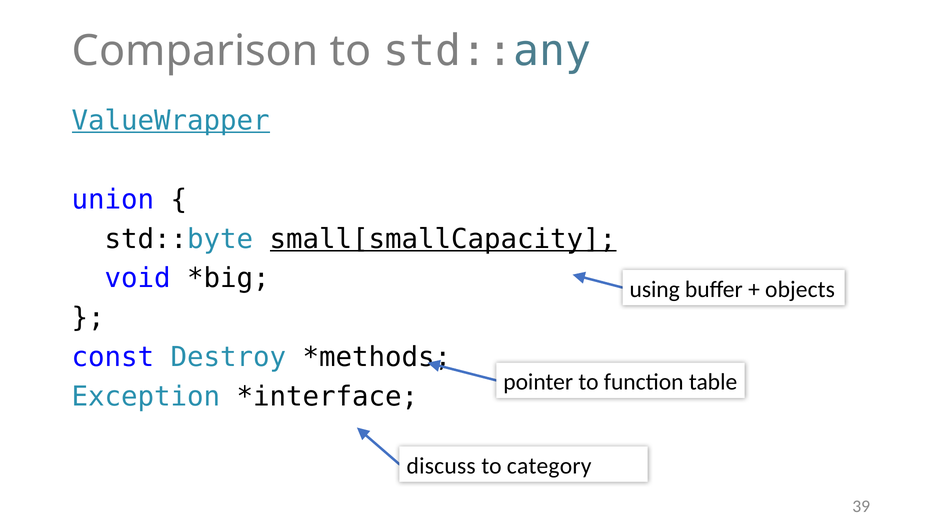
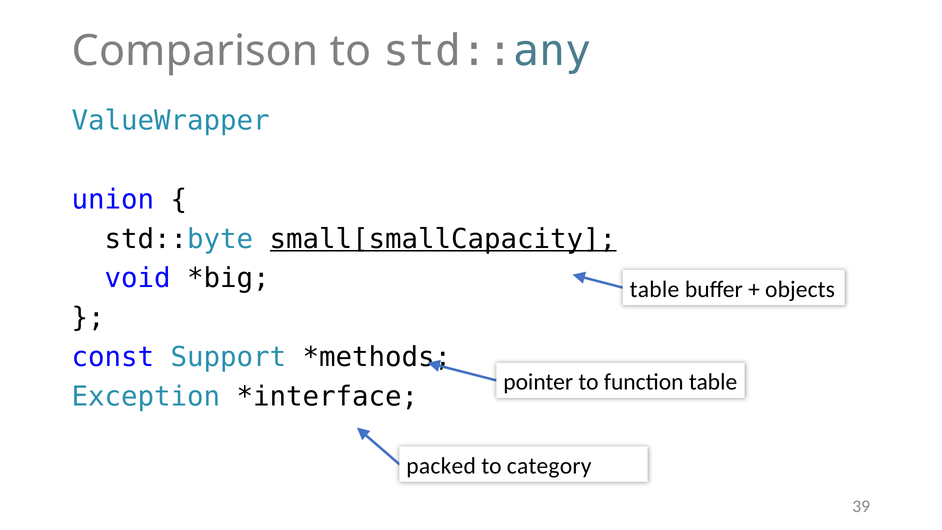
ValueWrapper underline: present -> none
using at (655, 289): using -> table
Destroy: Destroy -> Support
discuss: discuss -> packed
